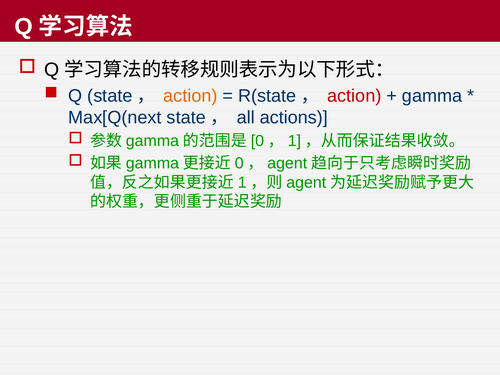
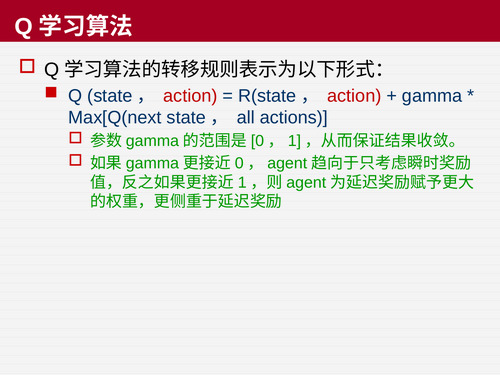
action at (190, 96) colour: orange -> red
